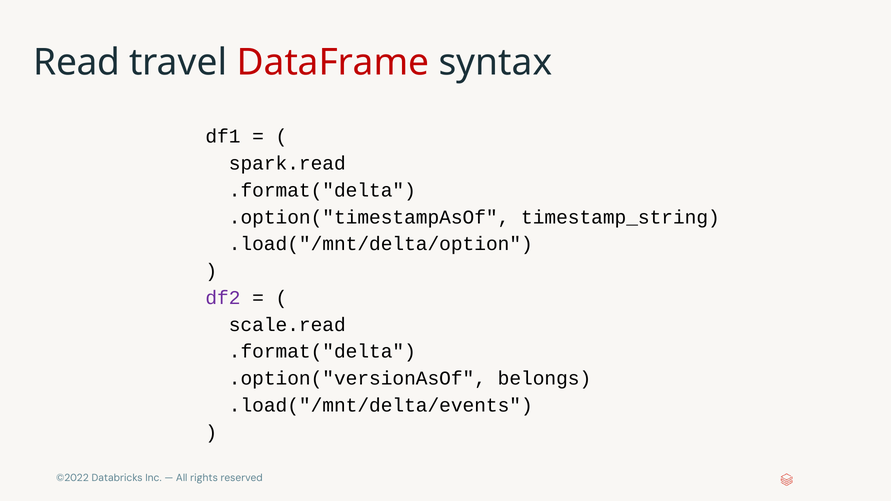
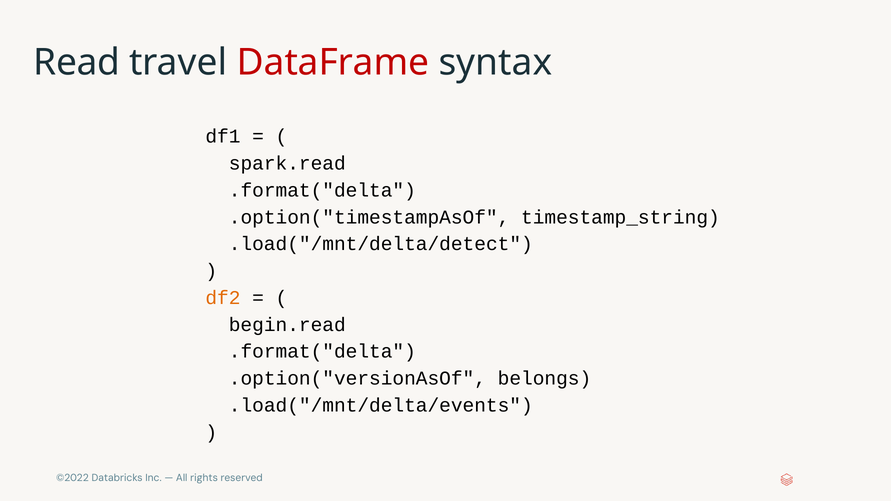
.load("/mnt/delta/option: .load("/mnt/delta/option -> .load("/mnt/delta/detect
df2 colour: purple -> orange
scale.read: scale.read -> begin.read
